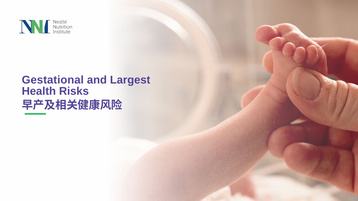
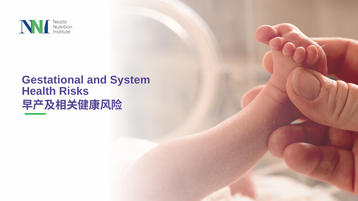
Largest: Largest -> System
